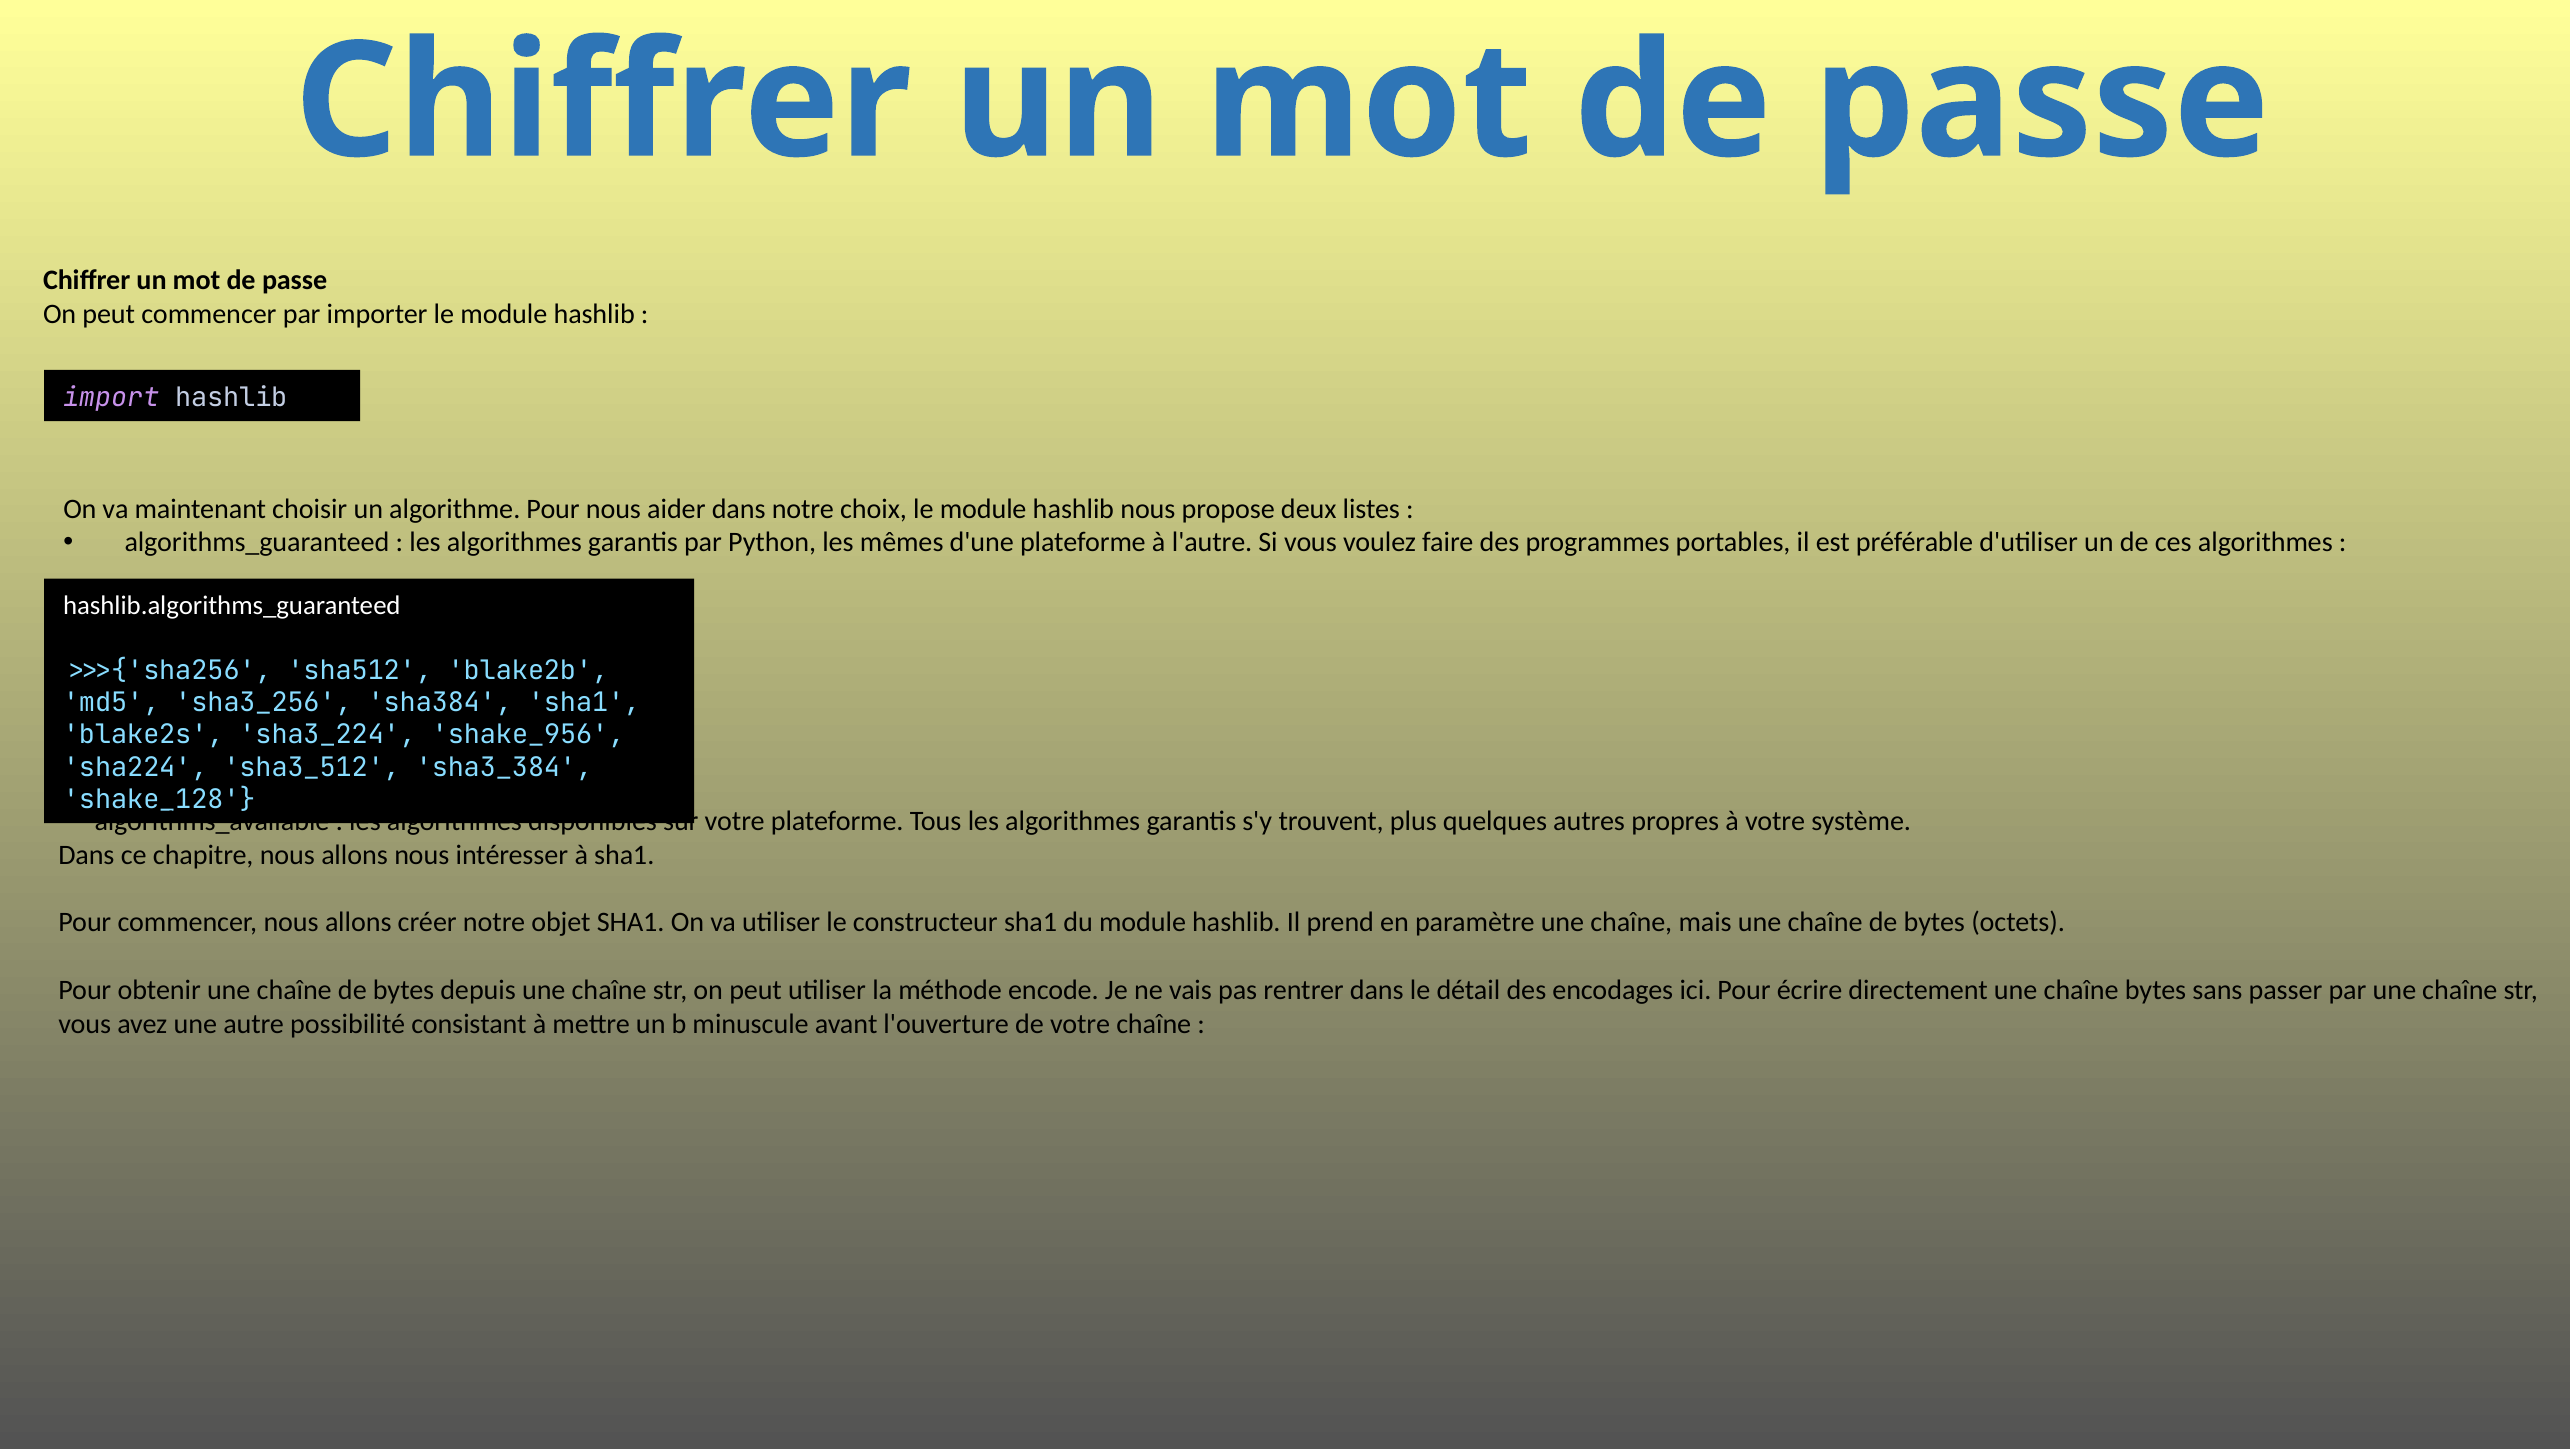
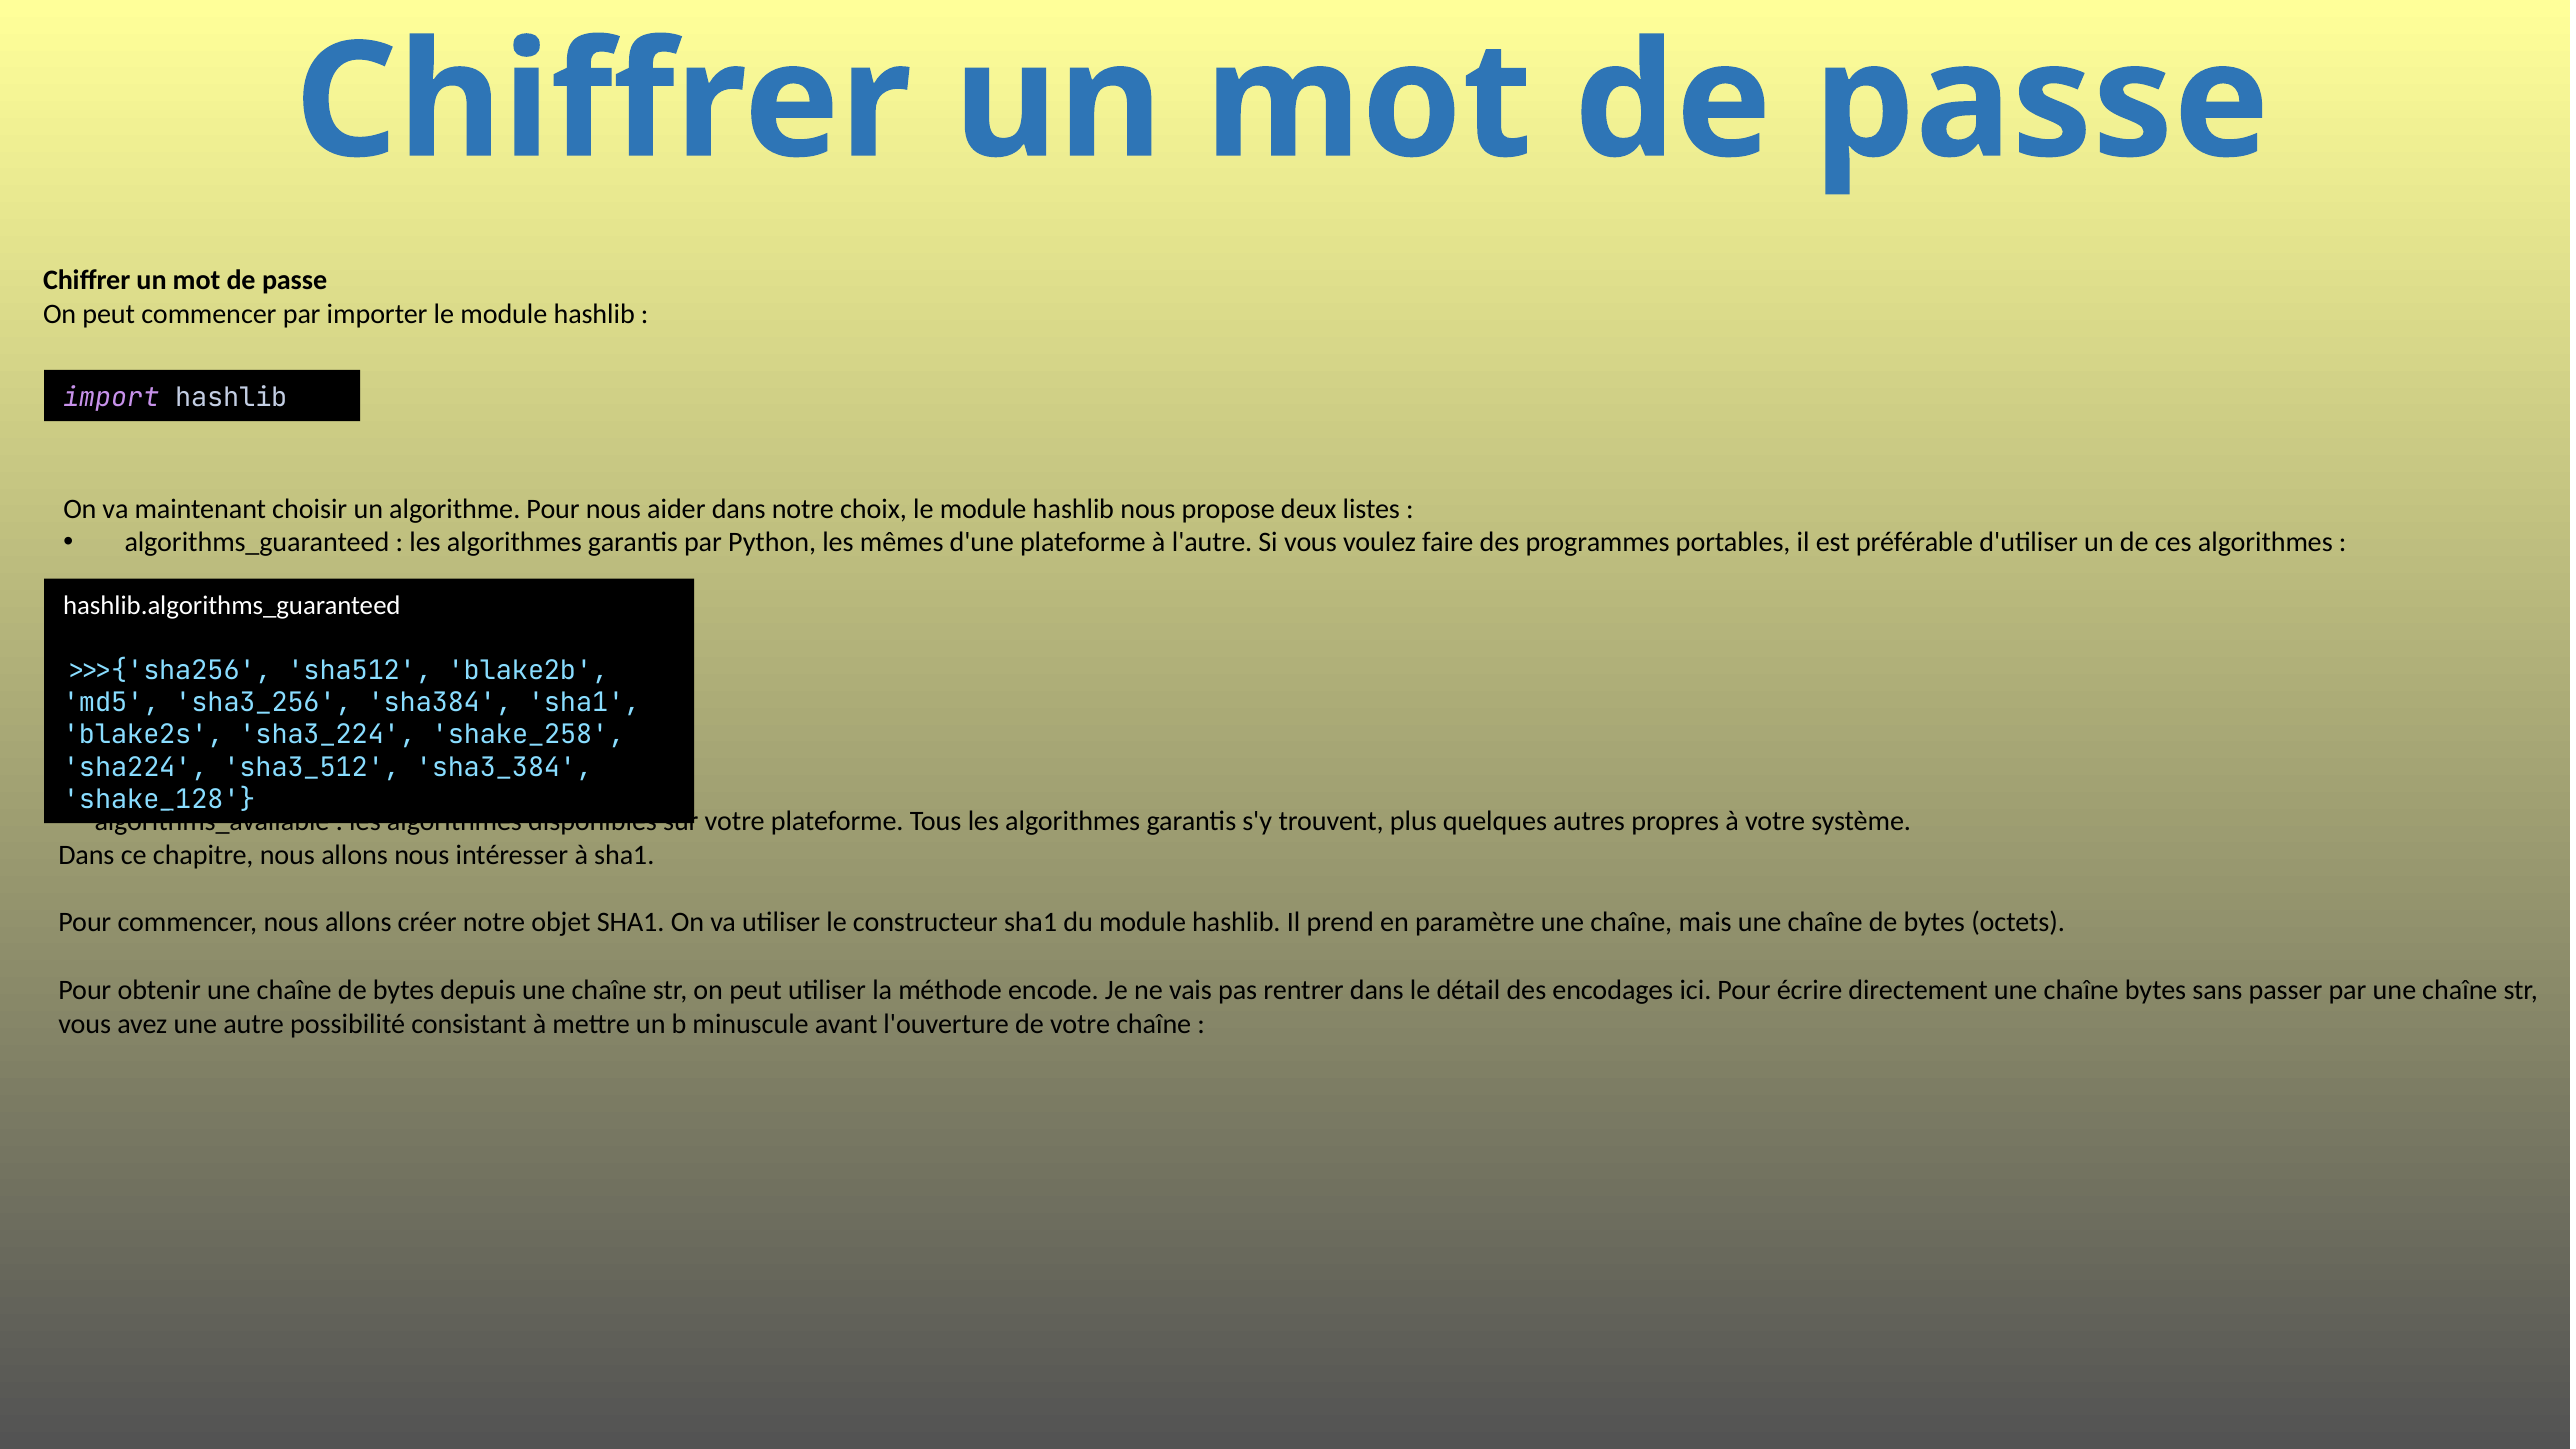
shake_956: shake_956 -> shake_258
